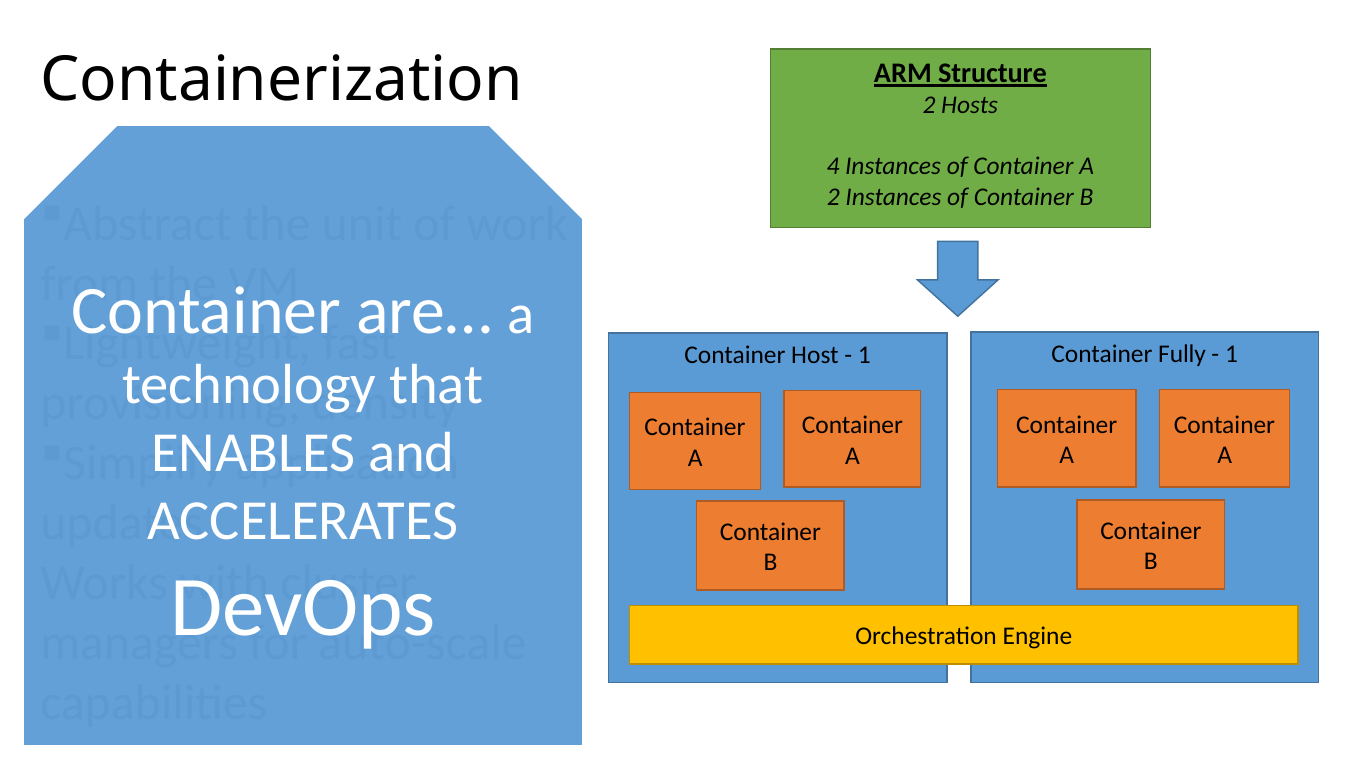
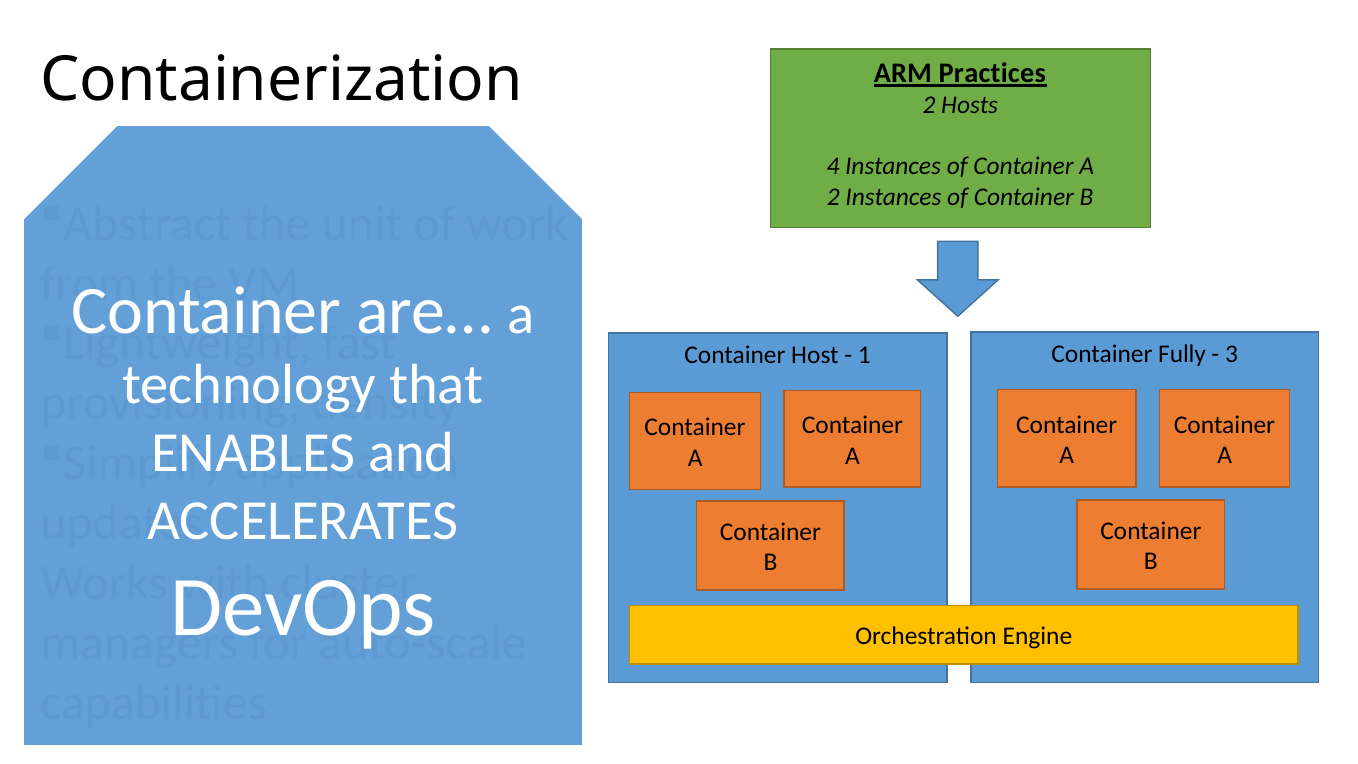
Structure: Structure -> Practices
1 at (1231, 354): 1 -> 3
